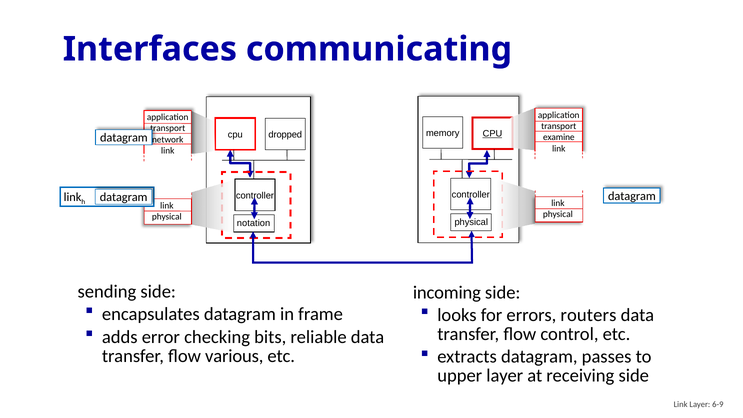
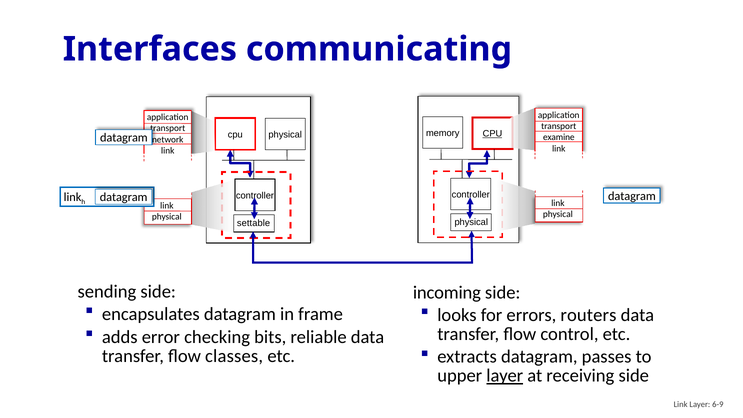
cpu dropped: dropped -> physical
notation: notation -> settable
various: various -> classes
layer at (505, 376) underline: none -> present
